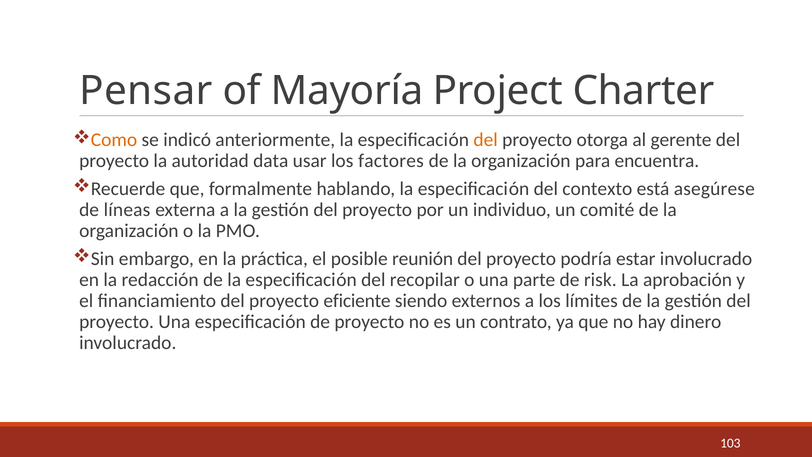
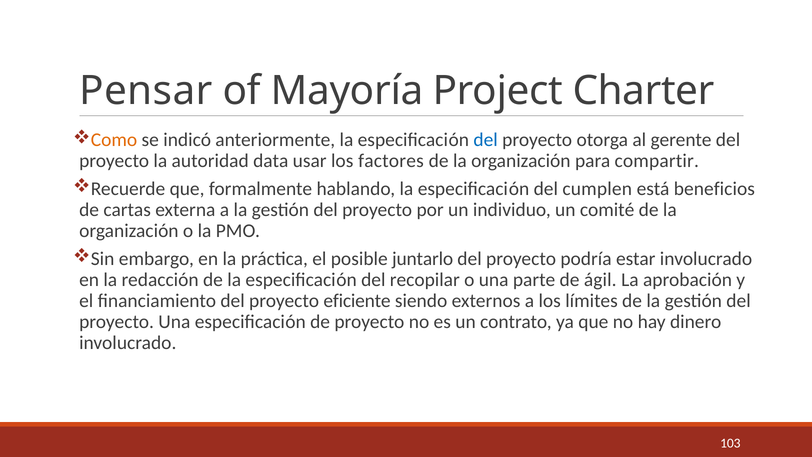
del at (486, 140) colour: orange -> blue
encuentra: encuentra -> compartir
contexto: contexto -> cumplen
asegúrese: asegúrese -> beneficios
líneas: líneas -> cartas
reunión: reunión -> juntarlo
risk: risk -> ágil
